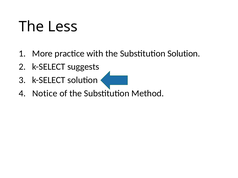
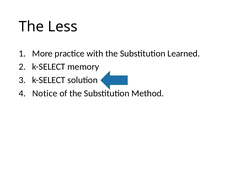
Substitution Solution: Solution -> Learned
suggests: suggests -> memory
